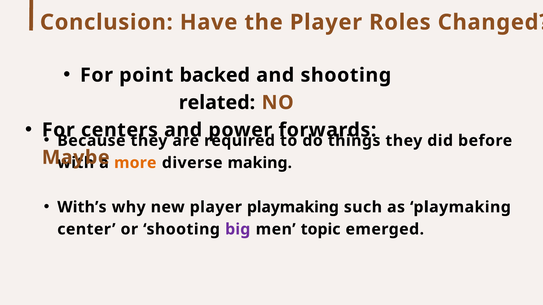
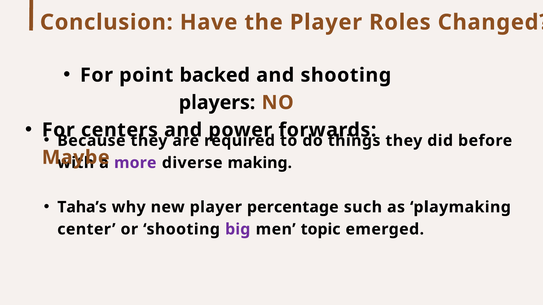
related: related -> players
more colour: orange -> purple
With’s: With’s -> Taha’s
player playmaking: playmaking -> percentage
